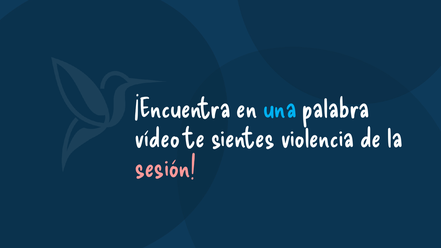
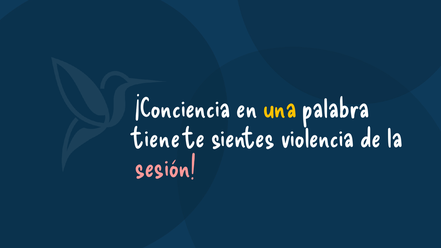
¡Encuentra: ¡Encuentra -> ¡Conciencia
una colour: light blue -> yellow
vídeo: vídeo -> tiene
